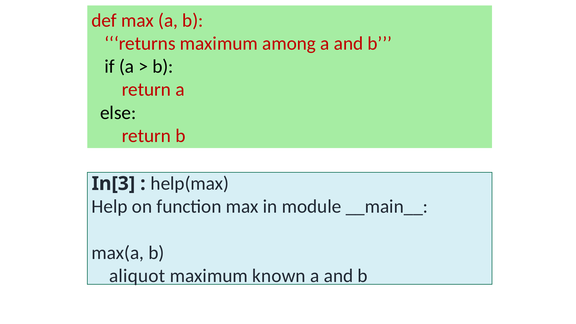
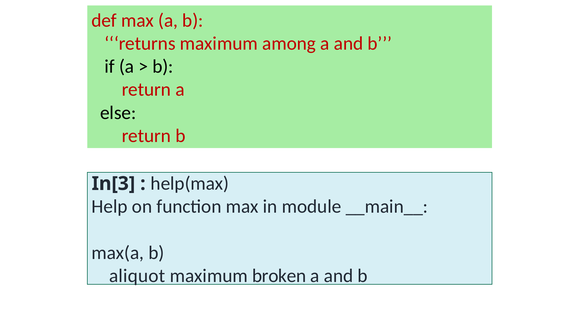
known: known -> broken
